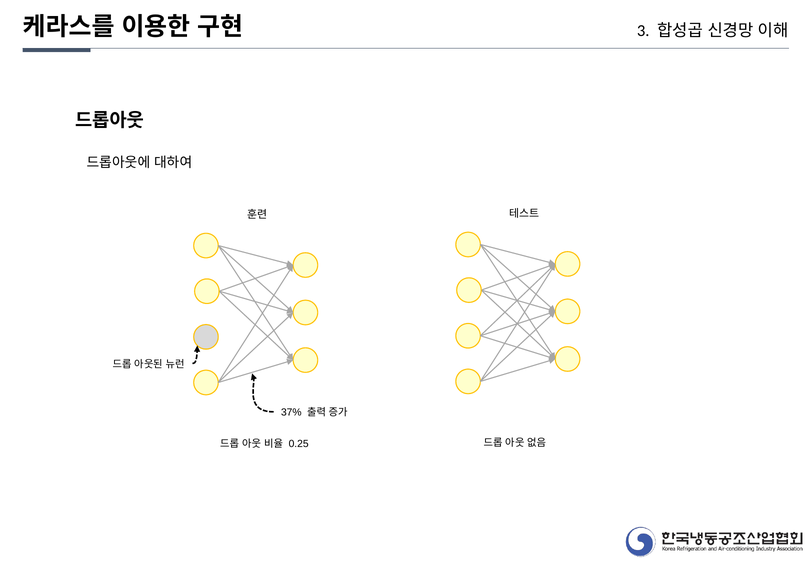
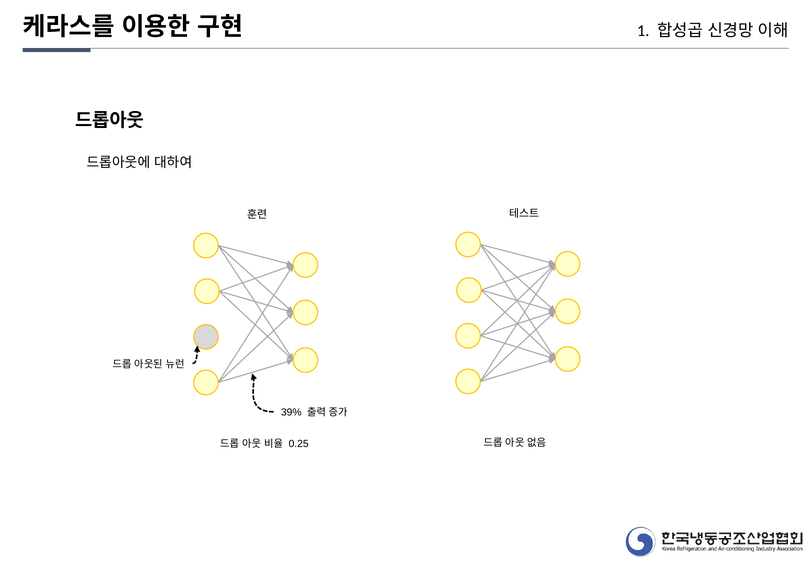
3: 3 -> 1
37%: 37% -> 39%
